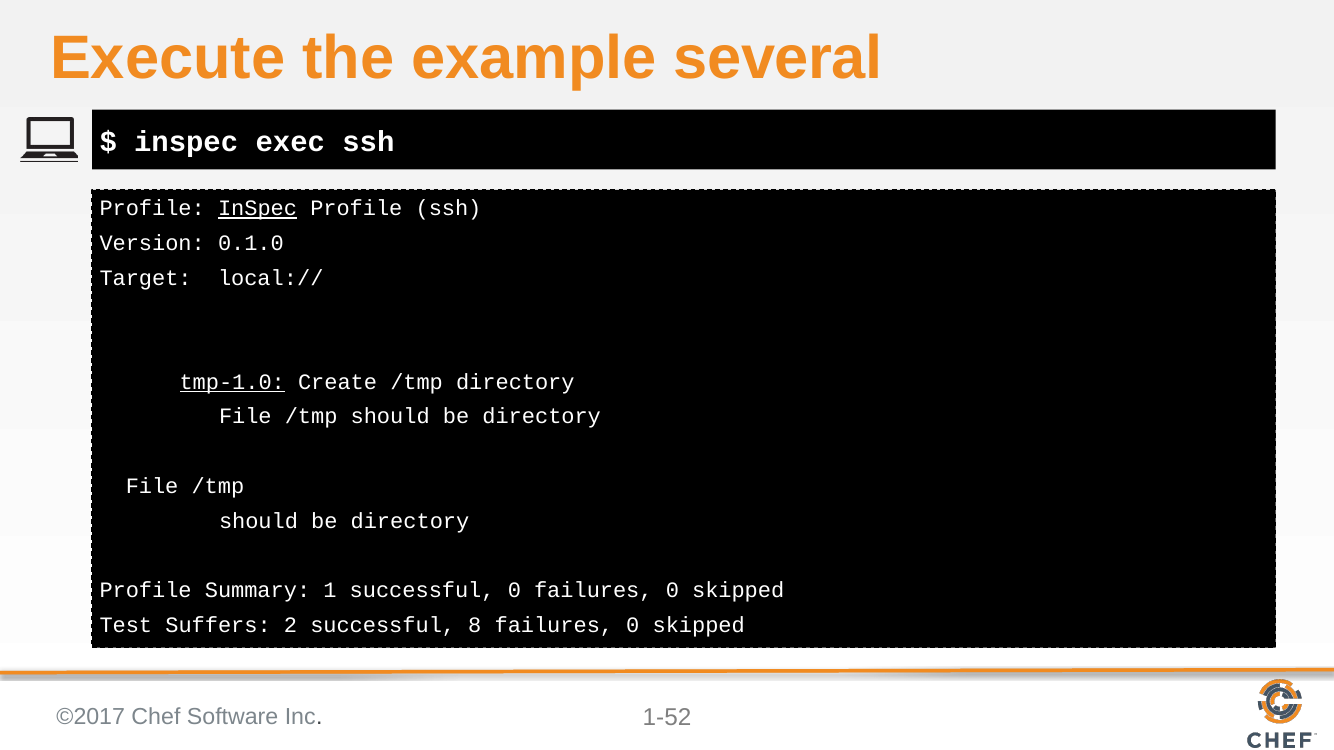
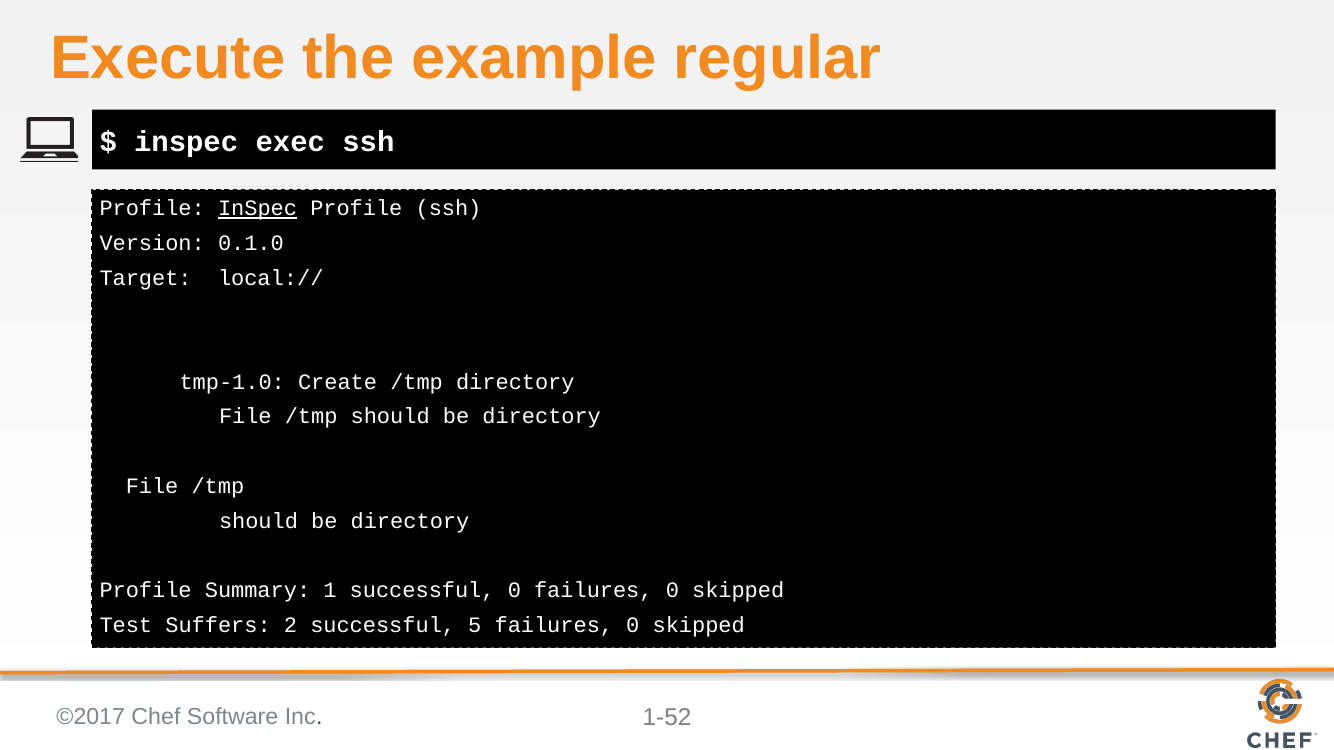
several: several -> regular
tmp-1.0 underline: present -> none
8: 8 -> 5
